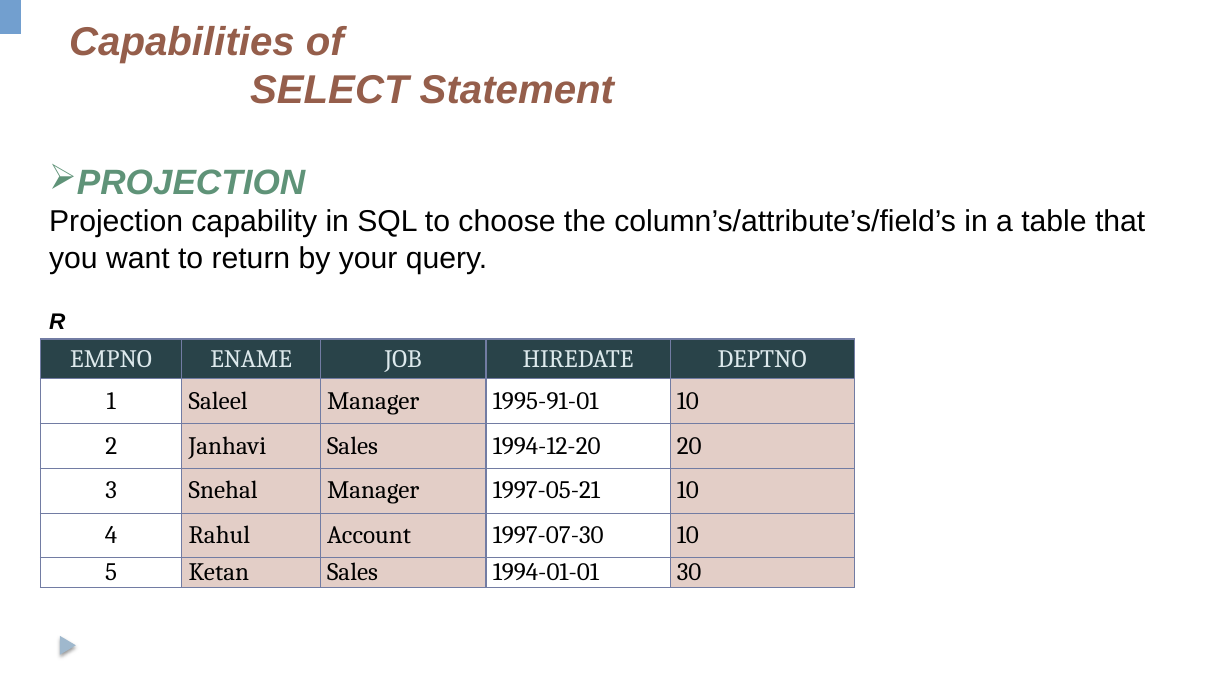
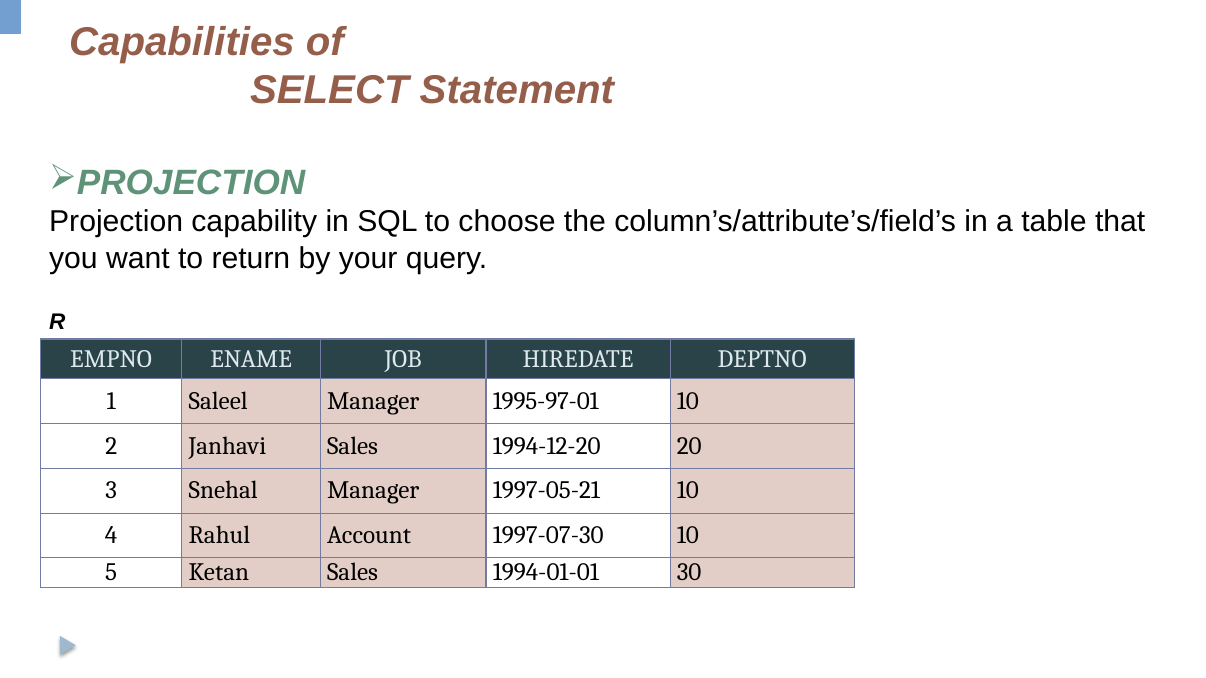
1995-91-01: 1995-91-01 -> 1995-97-01
